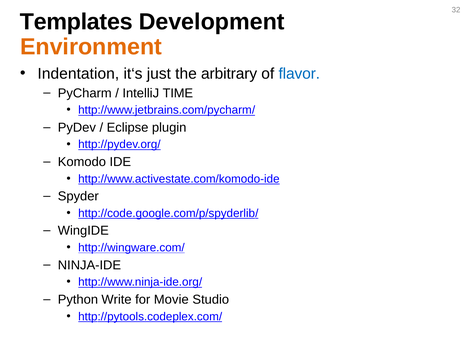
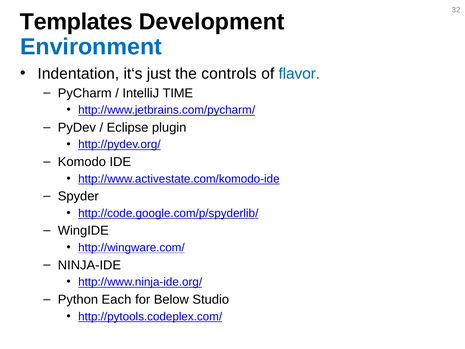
Environment colour: orange -> blue
arbitrary: arbitrary -> controls
Write: Write -> Each
Movie: Movie -> Below
